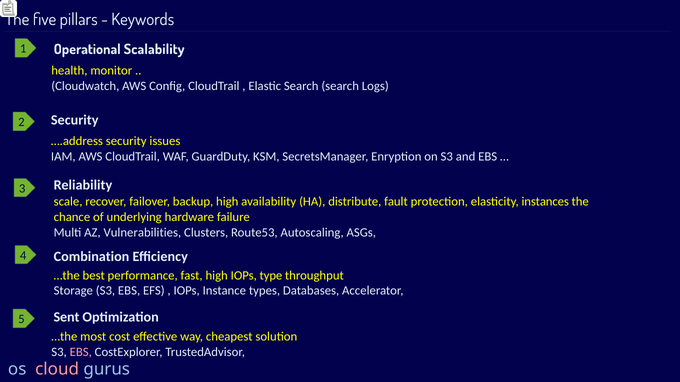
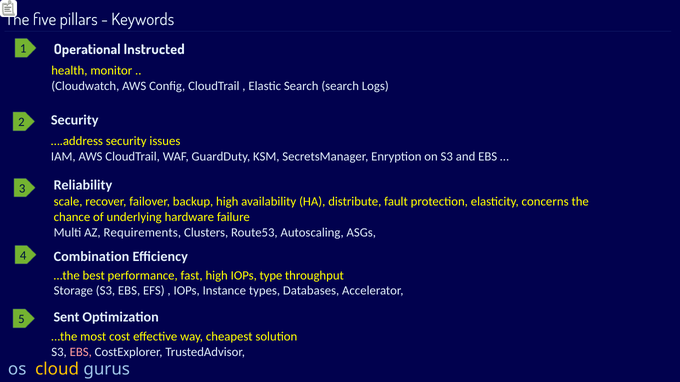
Scalability: Scalability -> Instructed
instances: instances -> concerns
Vulnerabilities: Vulnerabilities -> Requirements
cloud colour: pink -> yellow
